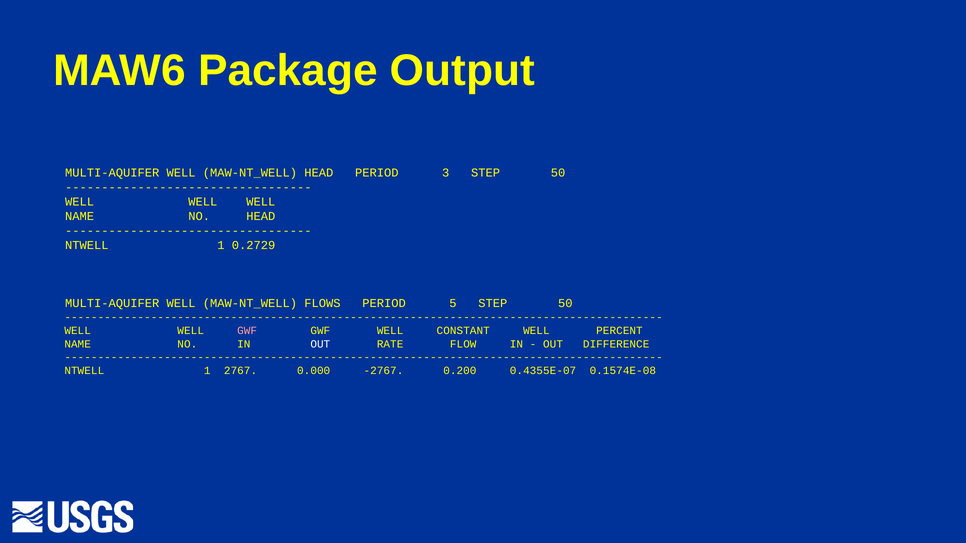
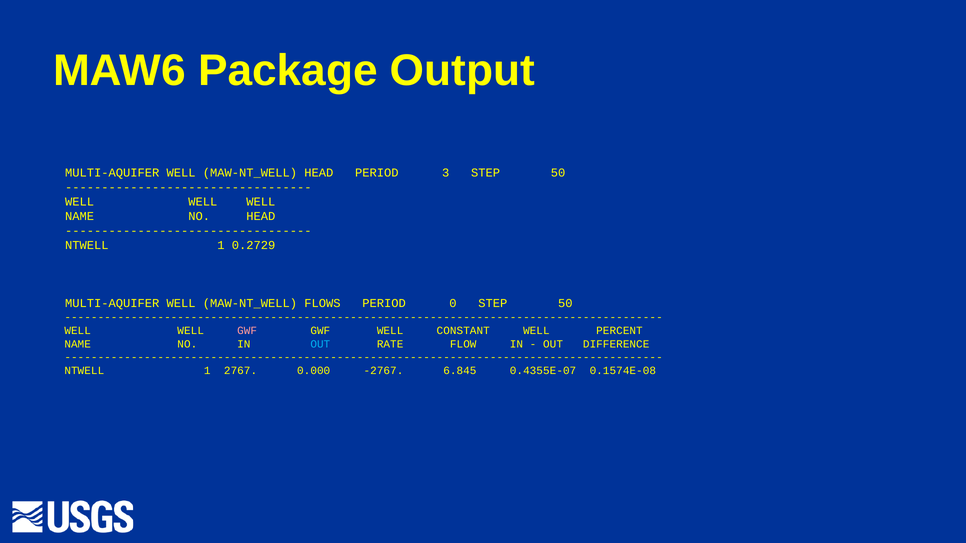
5: 5 -> 0
OUT at (320, 344) colour: white -> light blue
0.200: 0.200 -> 6.845
